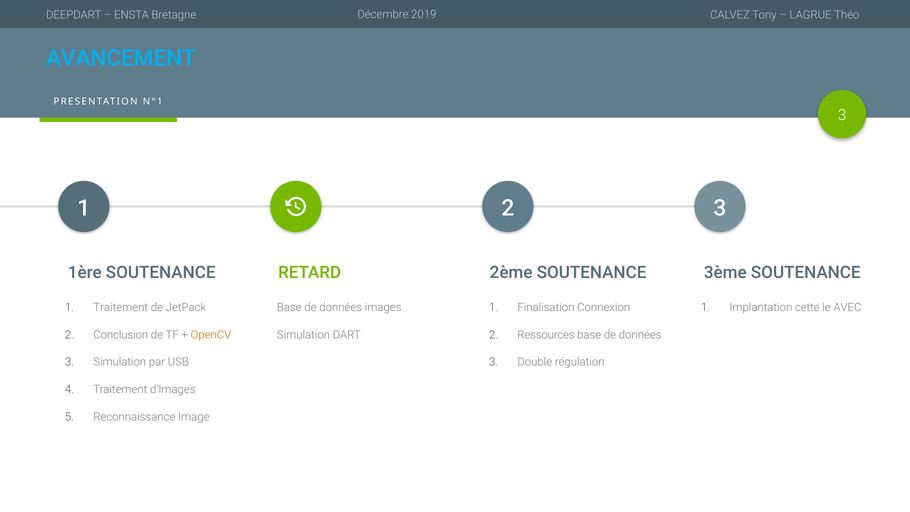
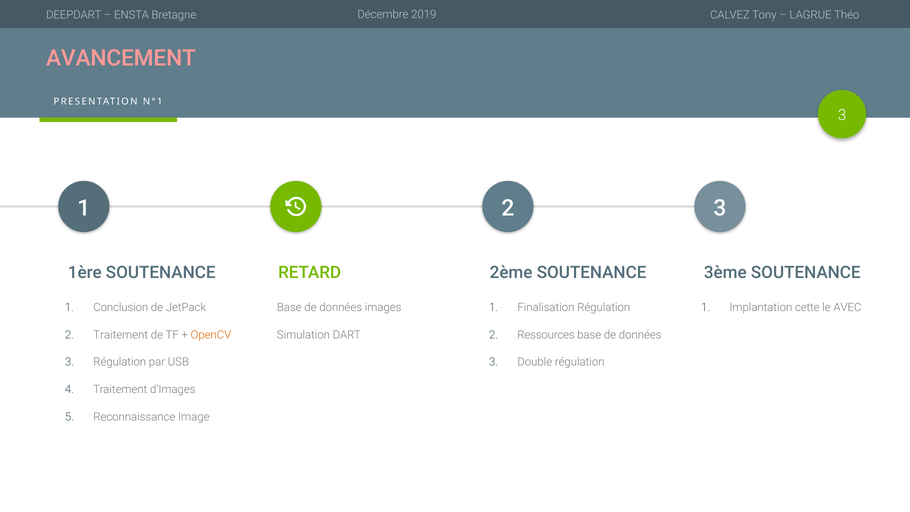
AVANCEMENT colour: light blue -> pink
1 Traitement: Traitement -> Conclusion
Finalisation Connexion: Connexion -> Régulation
2 Conclusion: Conclusion -> Traitement
3 Simulation: Simulation -> Régulation
